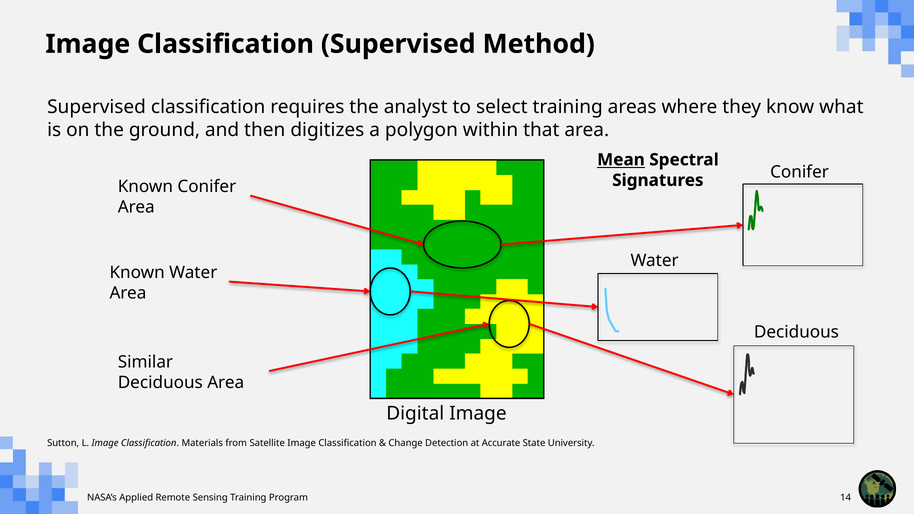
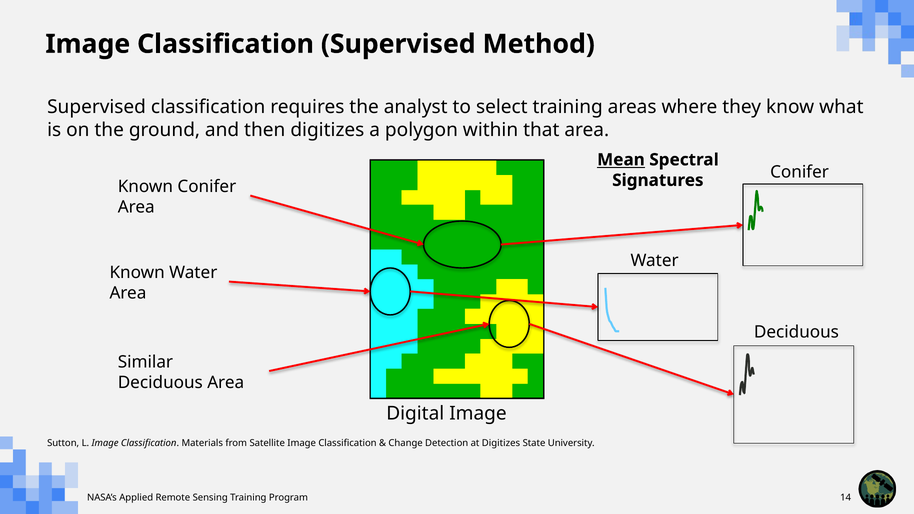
at Accurate: Accurate -> Digitizes
